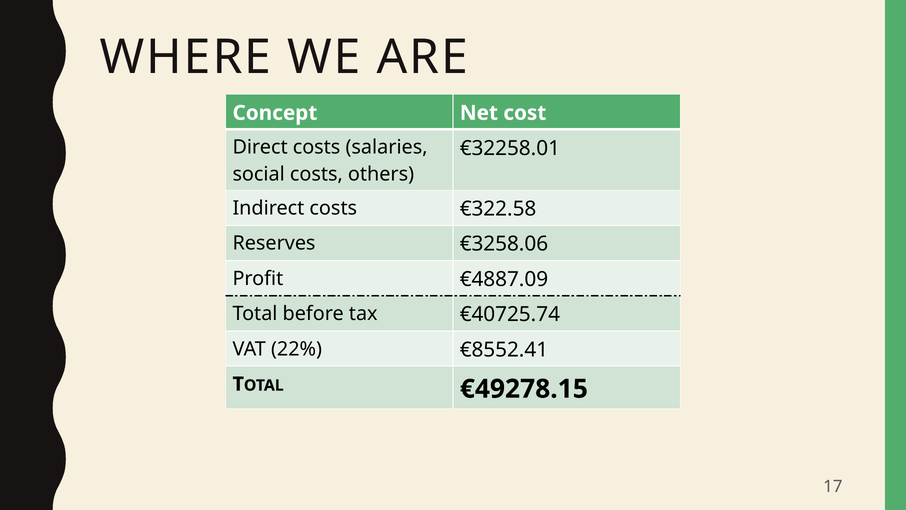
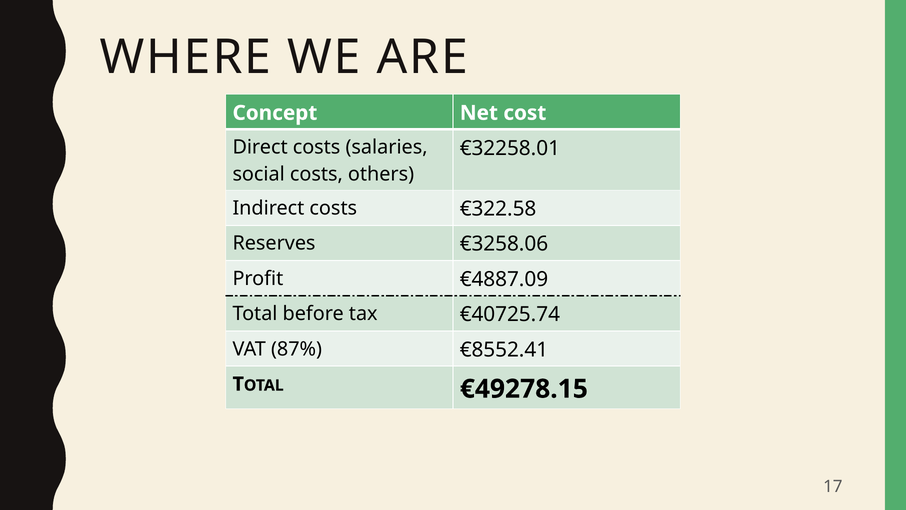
22%: 22% -> 87%
